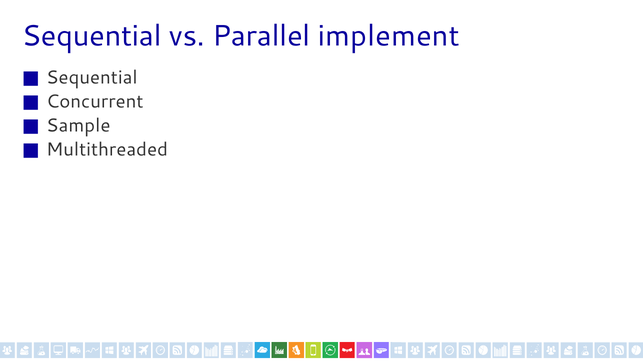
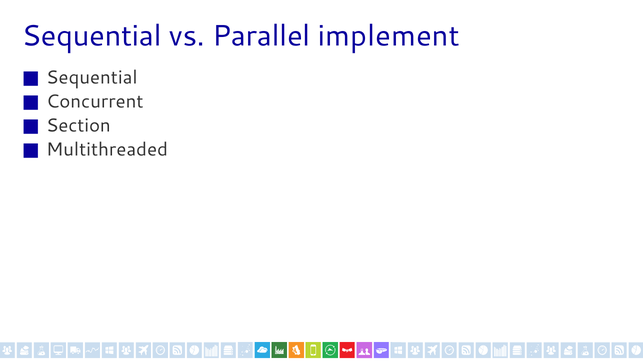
Sample: Sample -> Section
